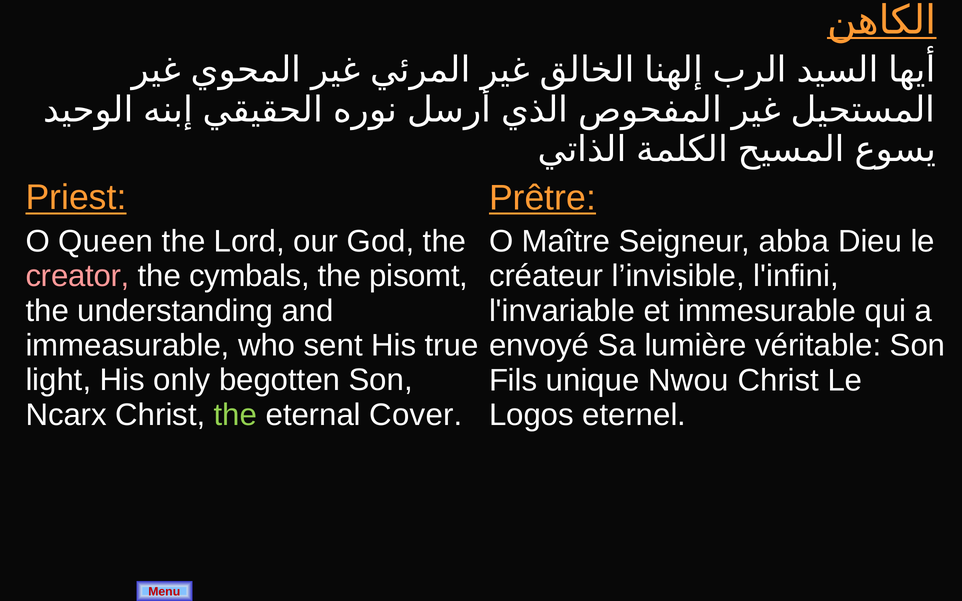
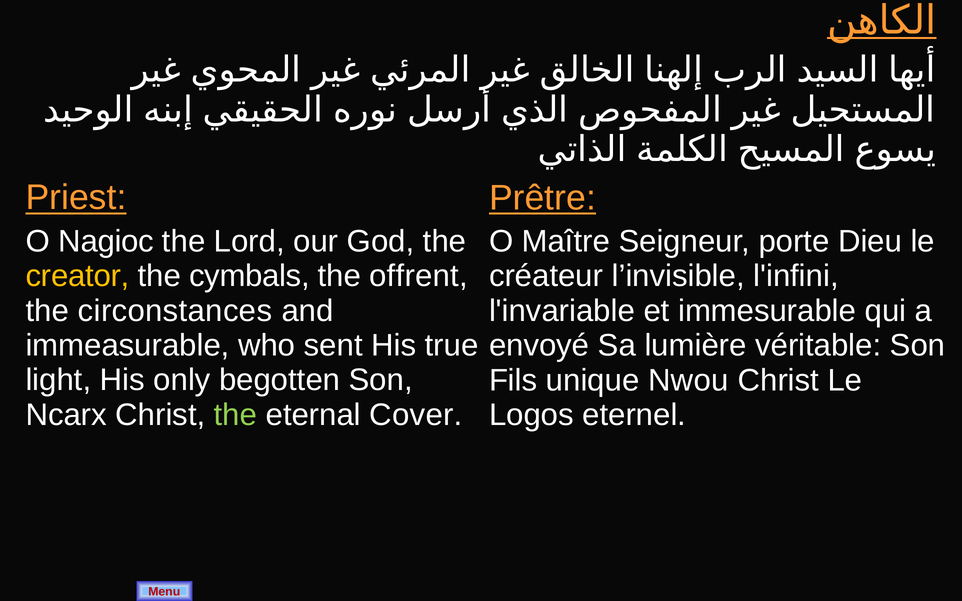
Queen: Queen -> Nagioc
abba: abba -> porte
creator colour: pink -> yellow
pisomt: pisomt -> offrent
understanding: understanding -> circonstances
